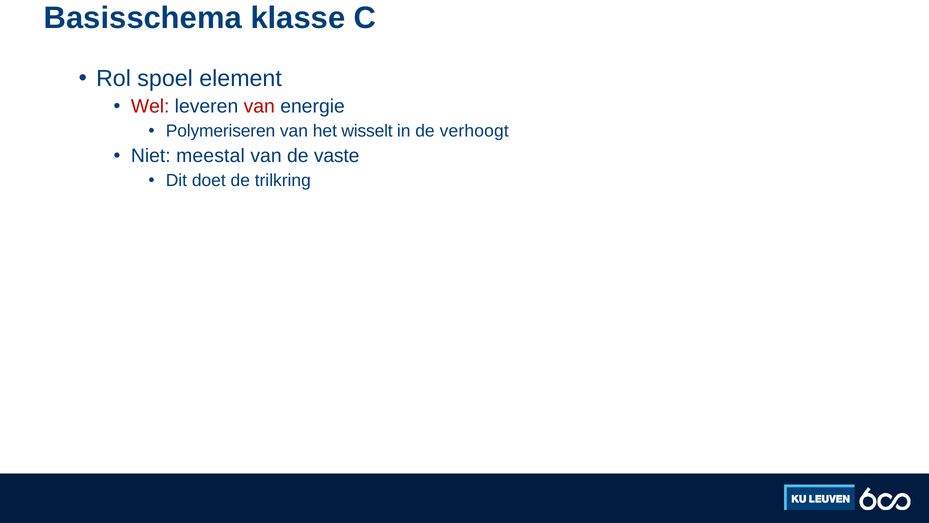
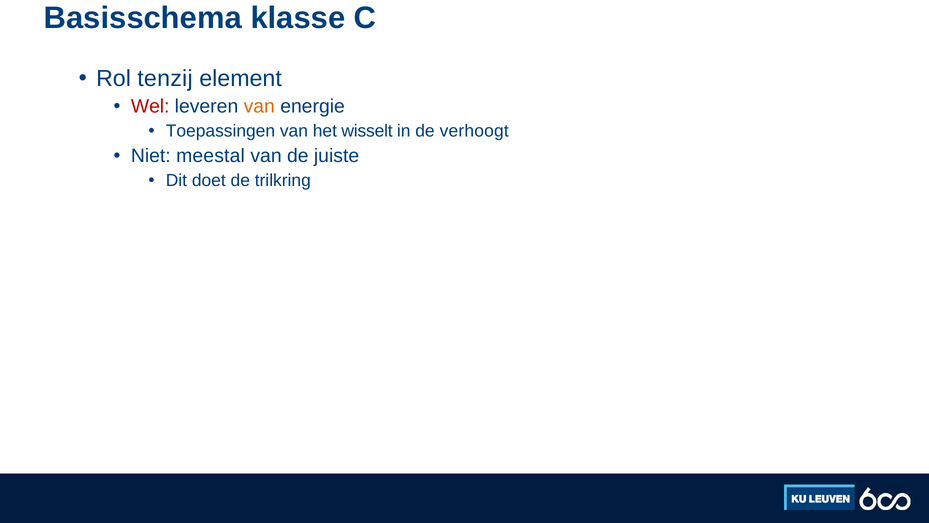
spoel: spoel -> tenzij
van at (259, 106) colour: red -> orange
Polymeriseren: Polymeriseren -> Toepassingen
vaste: vaste -> juiste
